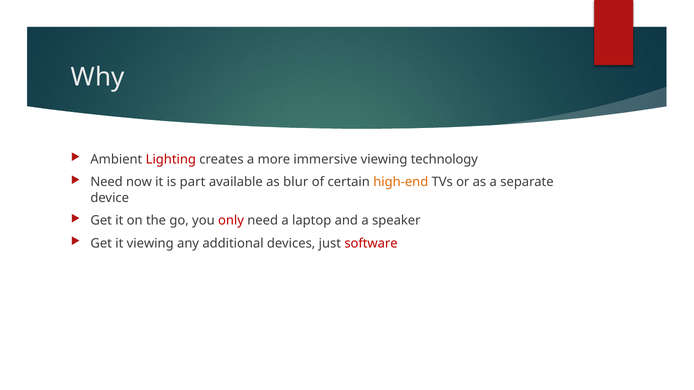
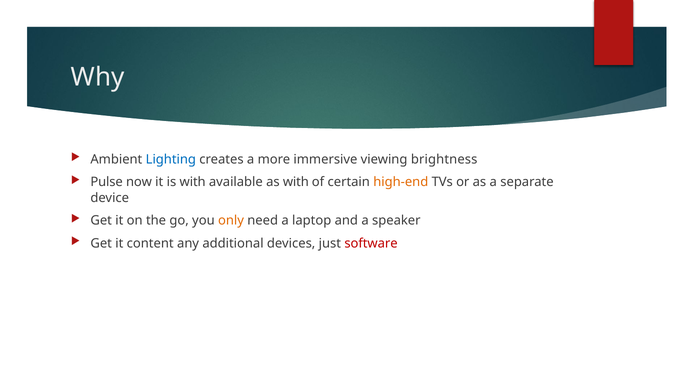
Lighting colour: red -> blue
technology: technology -> brightness
Need at (107, 182): Need -> Pulse
is part: part -> with
as blur: blur -> with
only colour: red -> orange
it viewing: viewing -> content
